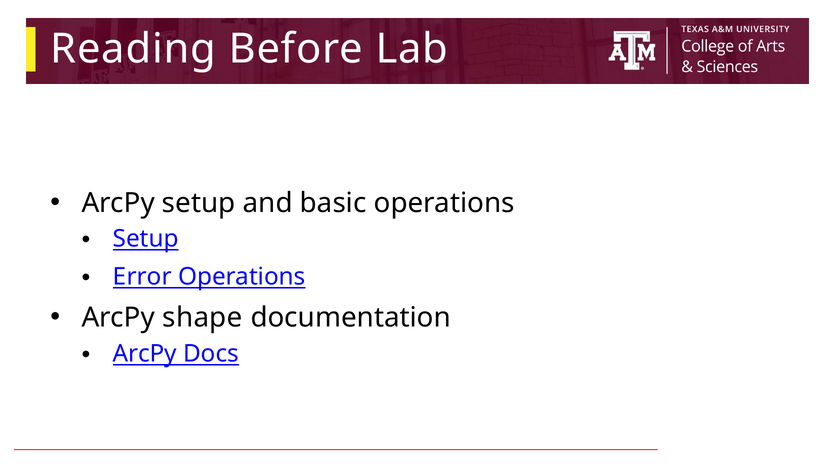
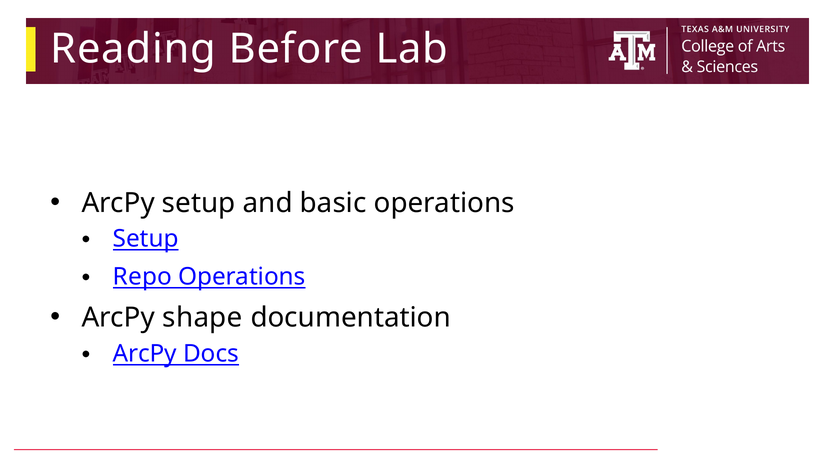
Error: Error -> Repo
